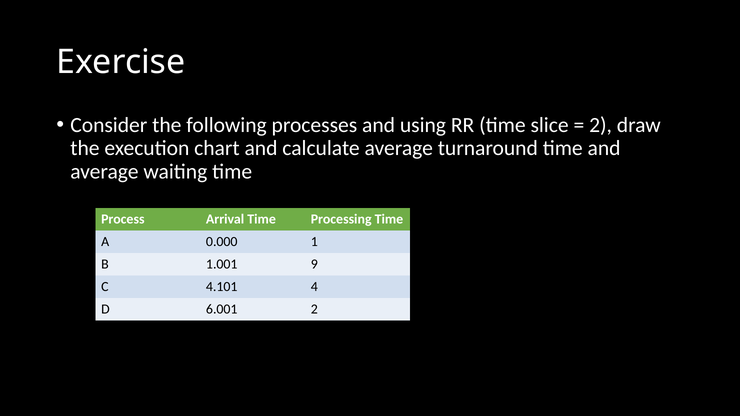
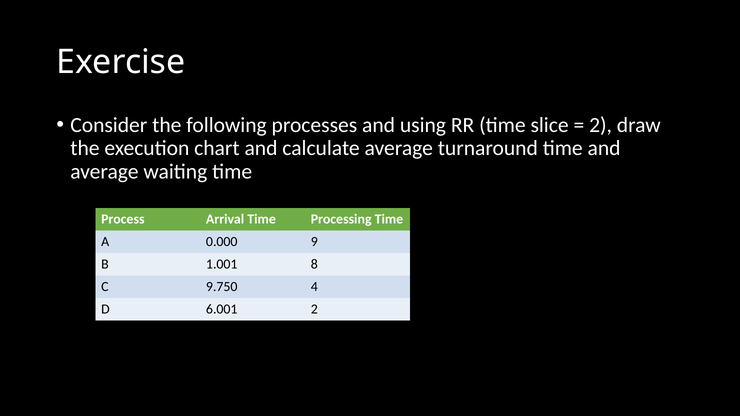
1: 1 -> 9
9: 9 -> 8
4.101: 4.101 -> 9.750
